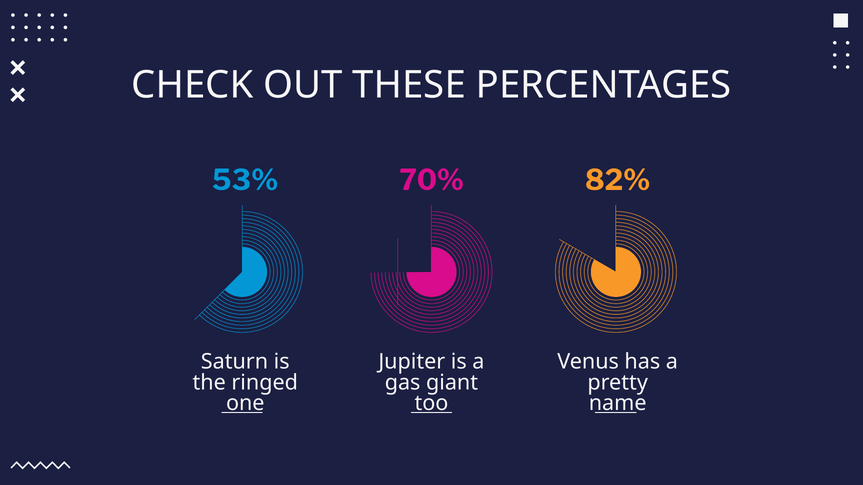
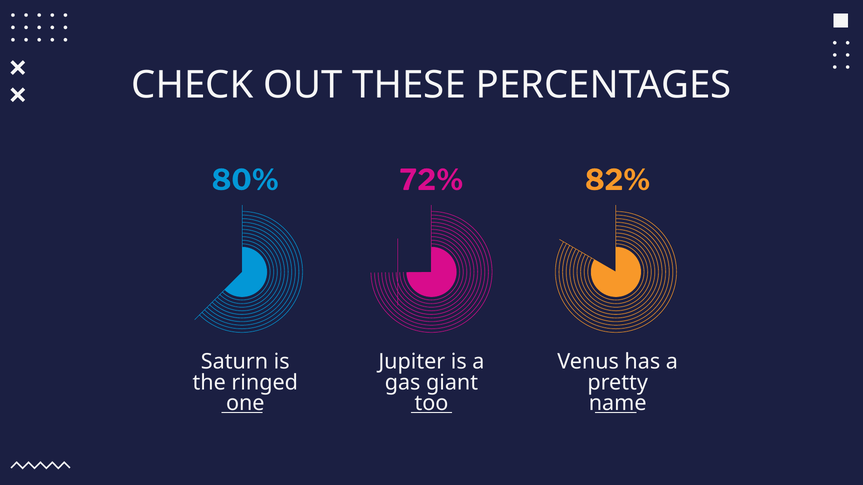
53%: 53% -> 80%
70%: 70% -> 72%
